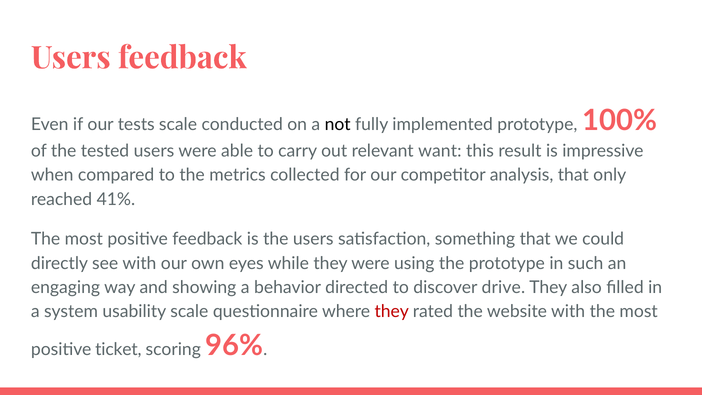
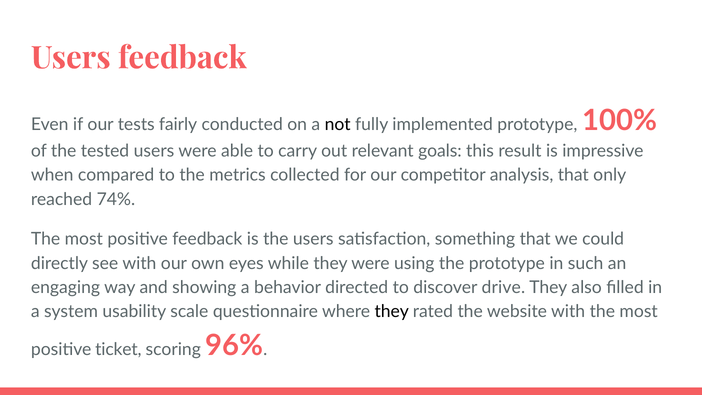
tests scale: scale -> fairly
want: want -> goals
41%: 41% -> 74%
they at (392, 312) colour: red -> black
